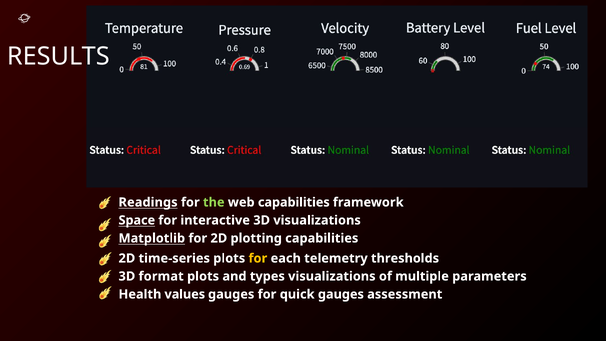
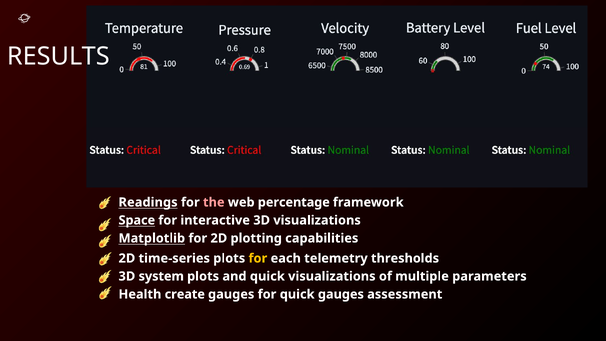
the colour: light green -> pink
web capabilities: capabilities -> percentage
format: format -> system
and types: types -> quick
values: values -> create
